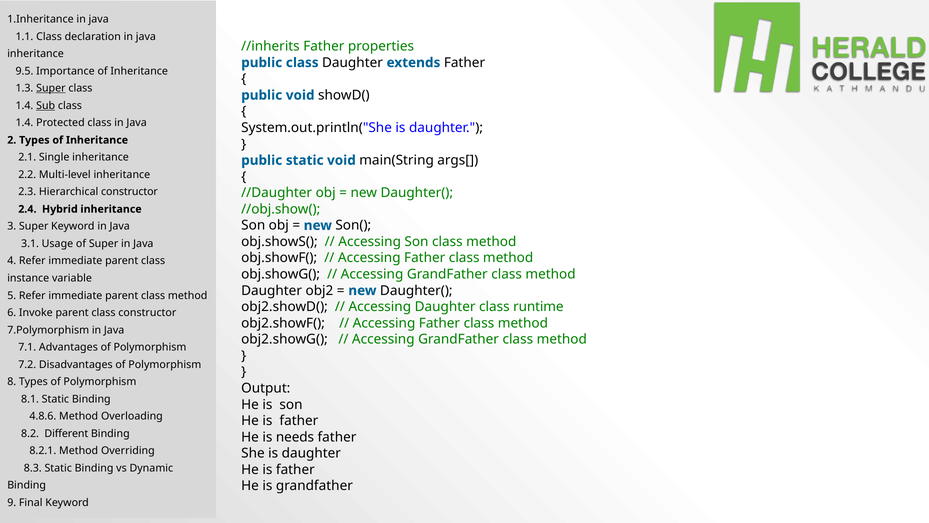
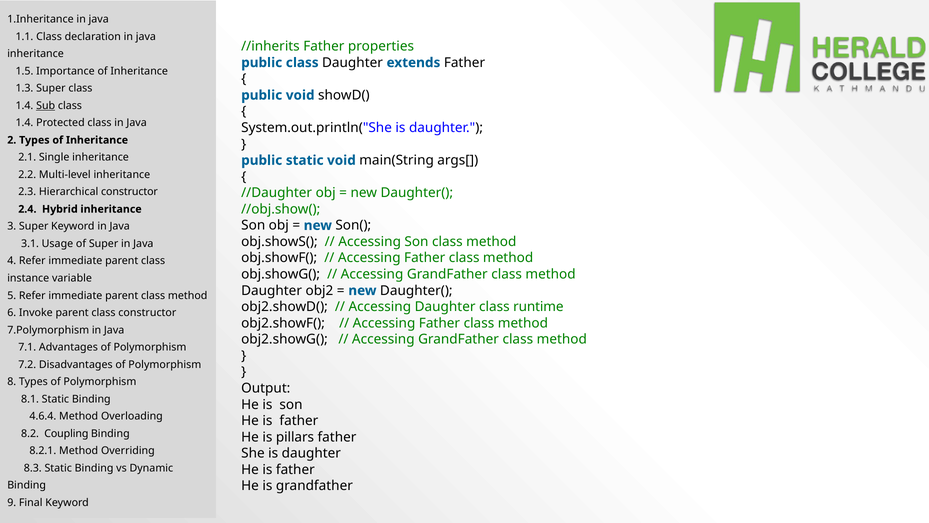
9.5: 9.5 -> 1.5
Super at (51, 88) underline: present -> none
4.8.6: 4.8.6 -> 4.6.4
Different: Different -> Coupling
needs: needs -> pillars
